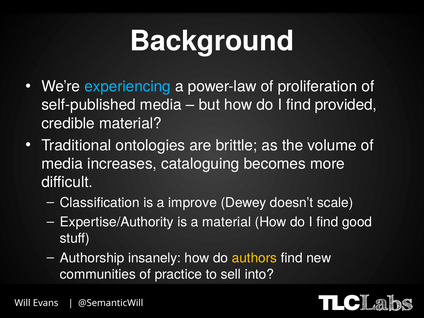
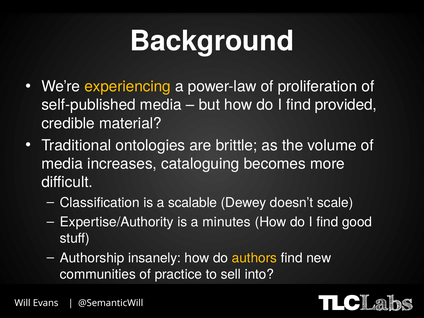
experiencing colour: light blue -> yellow
improve: improve -> scalable
a material: material -> minutes
